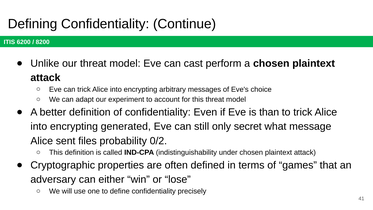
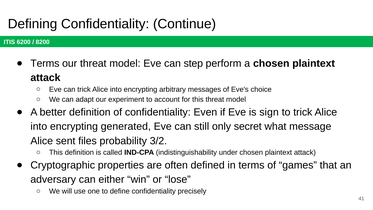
Unlike at (45, 63): Unlike -> Terms
cast: cast -> step
than: than -> sign
0/2: 0/2 -> 3/2
